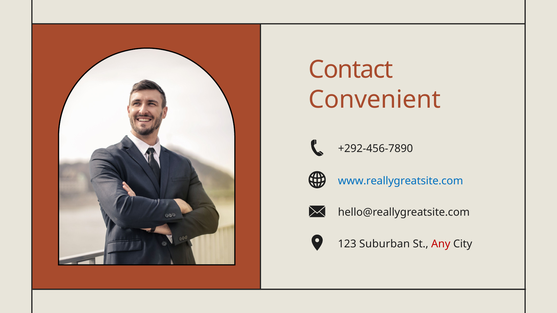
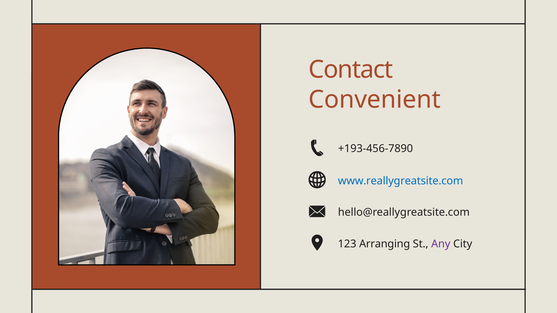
+292-456-7890: +292-456-7890 -> +193-456-7890
Suburban: Suburban -> Arranging
Any colour: red -> purple
